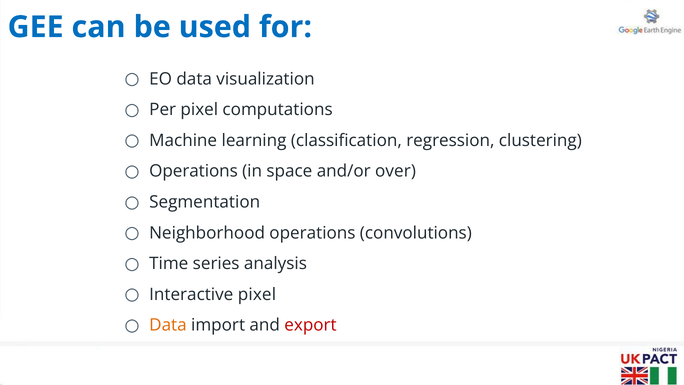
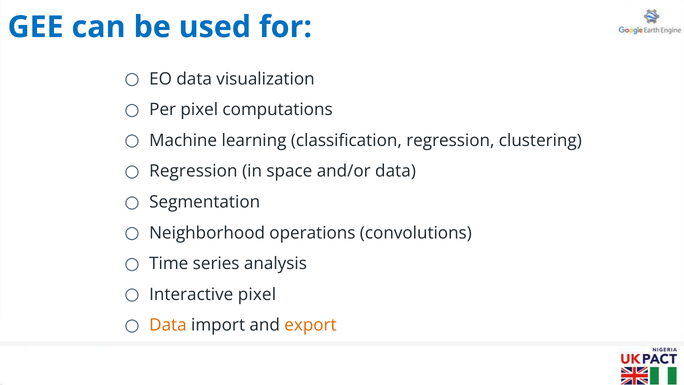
Operations at (194, 171): Operations -> Regression
and/or over: over -> data
export colour: red -> orange
